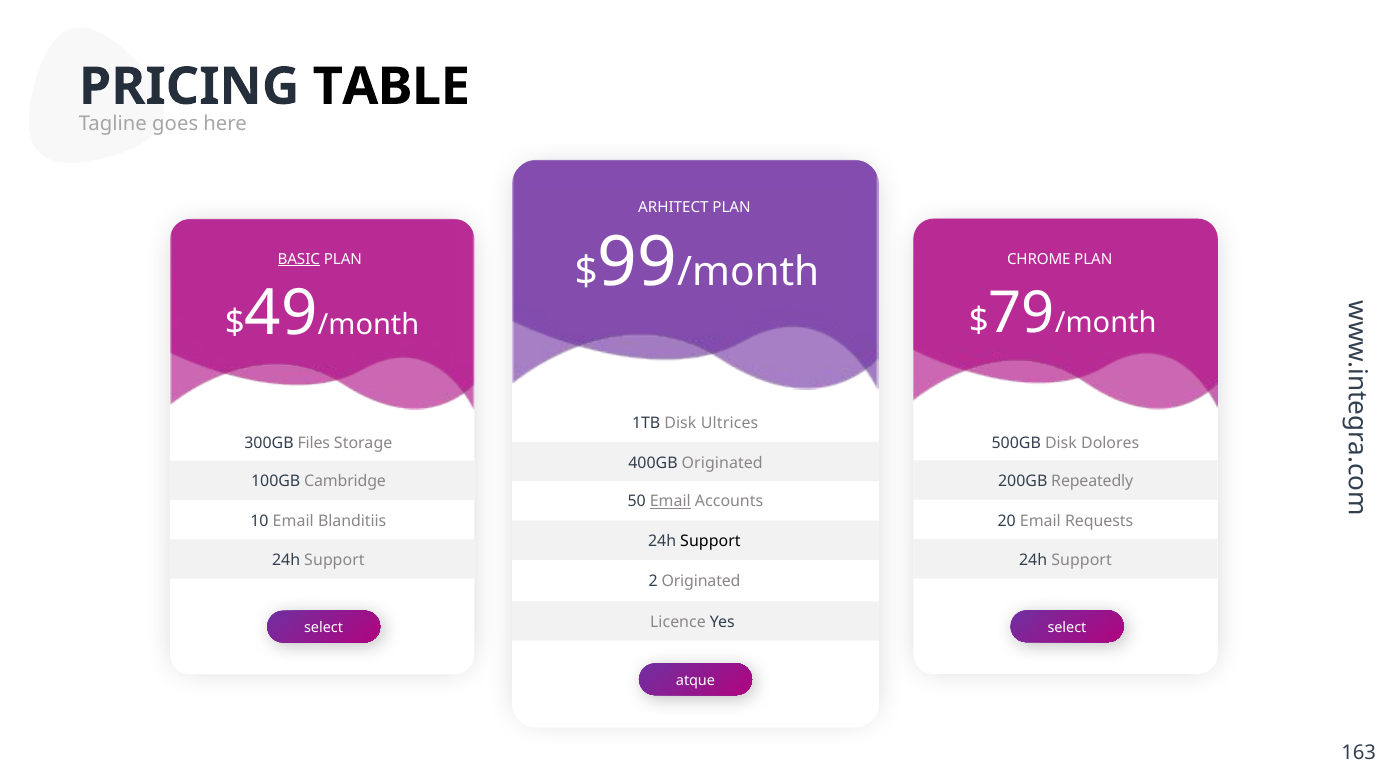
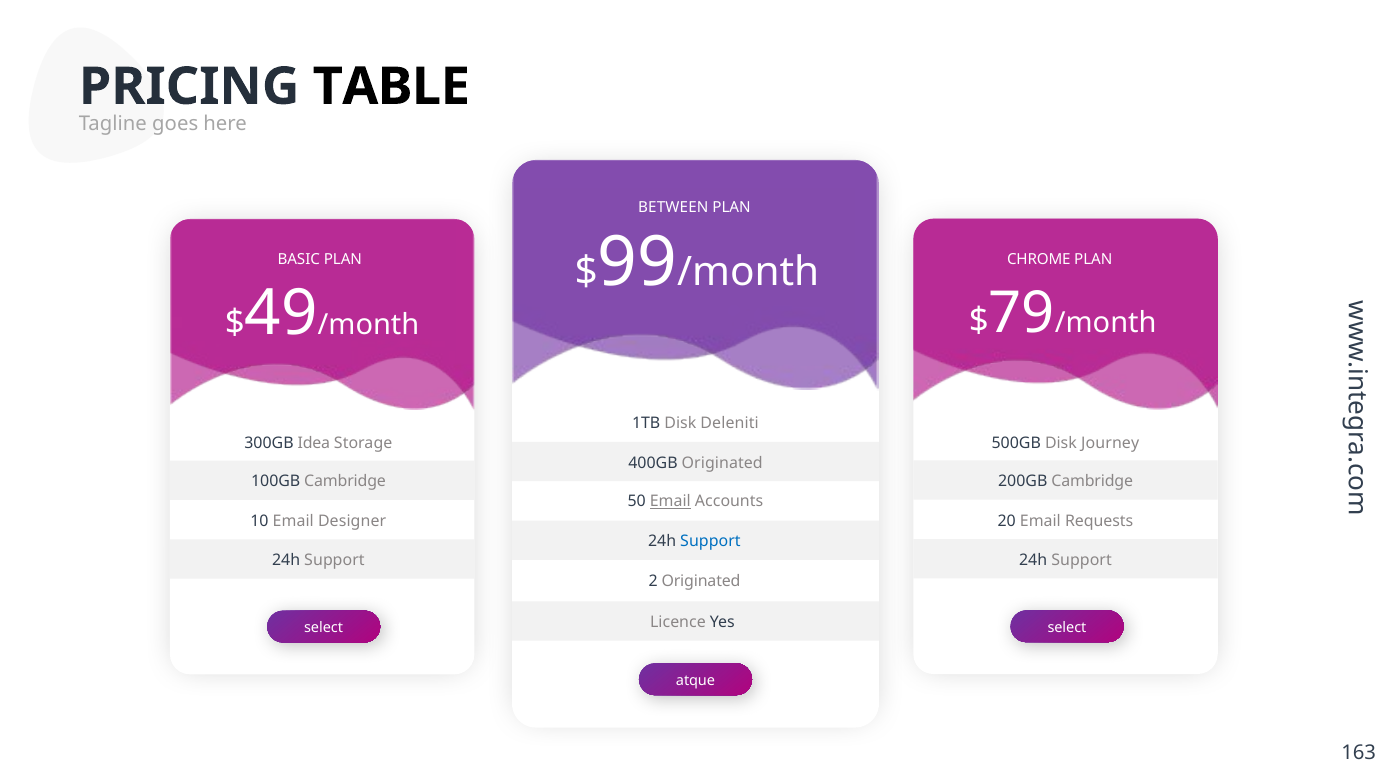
ARHITECT: ARHITECT -> BETWEEN
BASIC underline: present -> none
Ultrices: Ultrices -> Deleniti
Files: Files -> Idea
Dolores: Dolores -> Journey
200GB Repeatedly: Repeatedly -> Cambridge
Blanditiis: Blanditiis -> Designer
Support at (710, 541) colour: black -> blue
